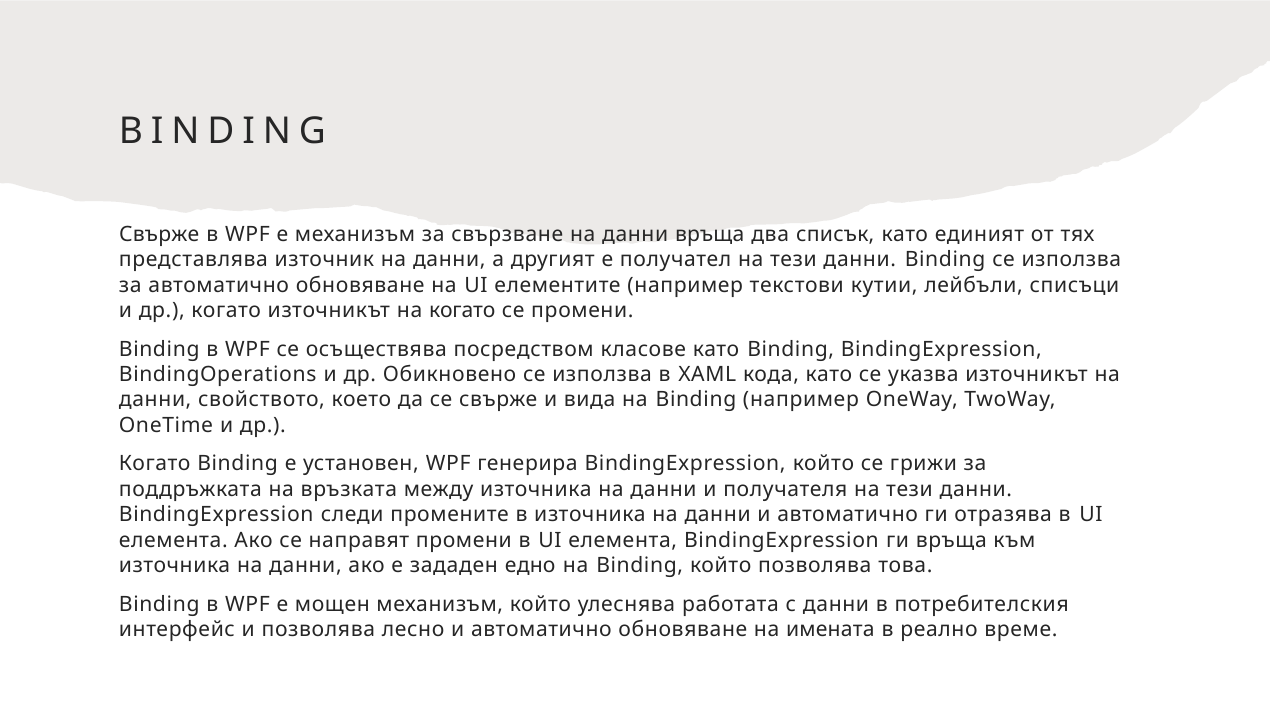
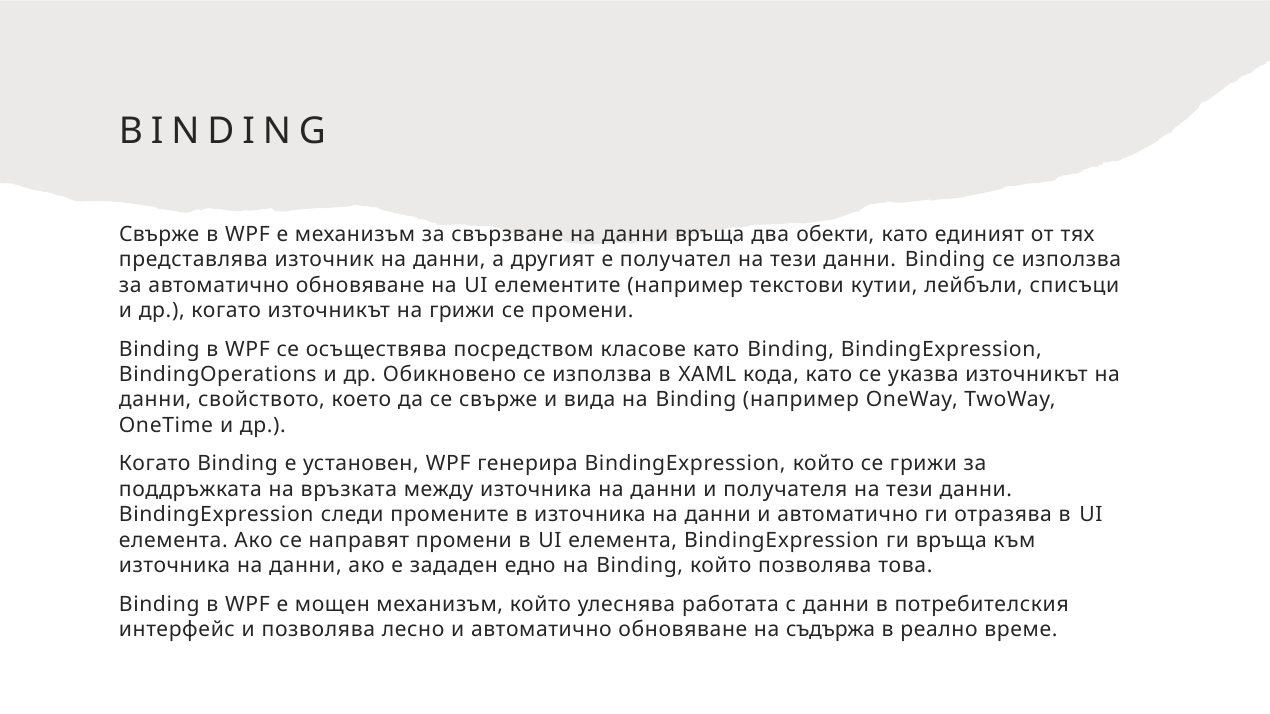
списък: списък -> обекти
на когато: когато -> грижи
имената: имената -> съдържа
